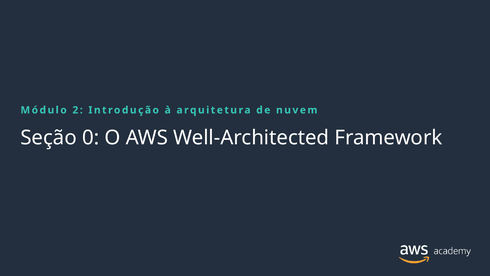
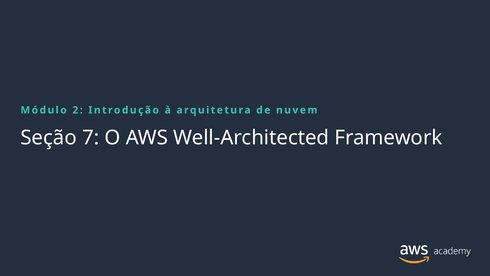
0: 0 -> 7
